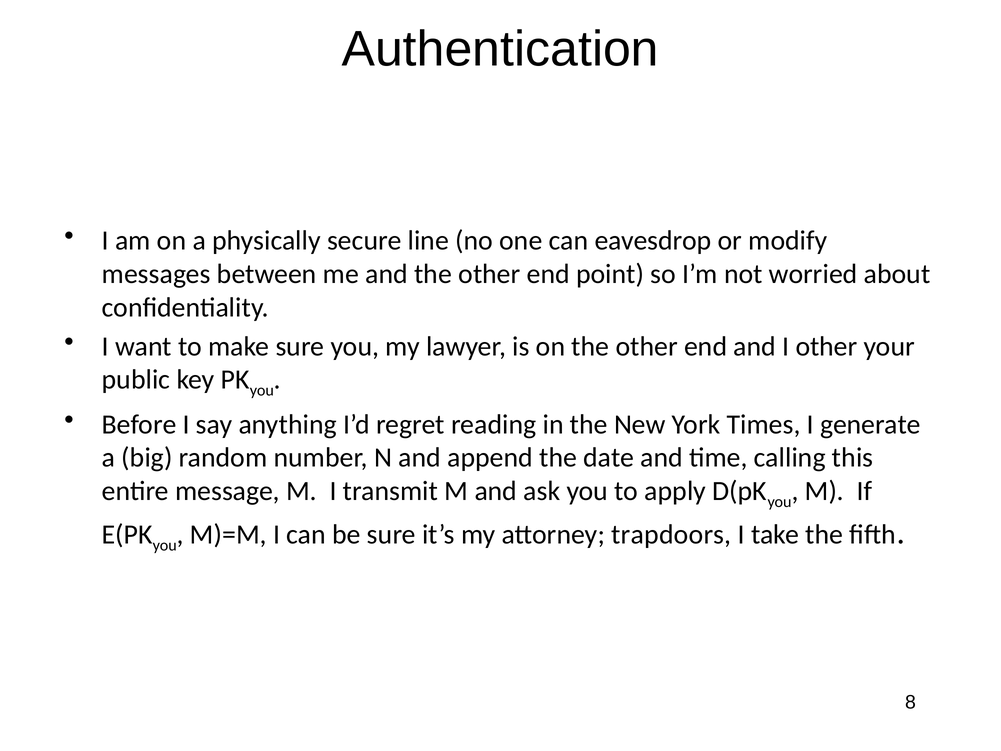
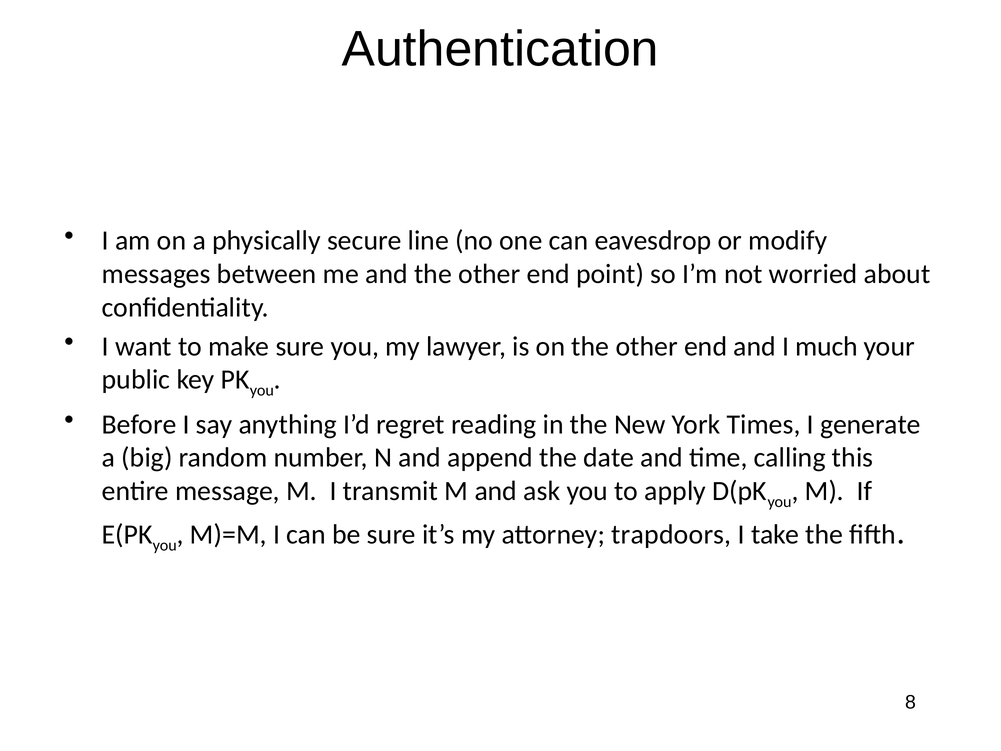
I other: other -> much
